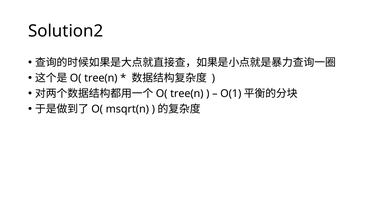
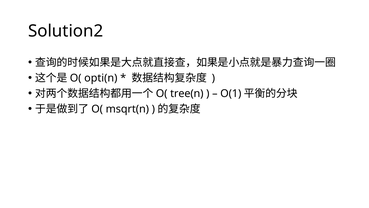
tree(n at (101, 78): tree(n -> opti(n
